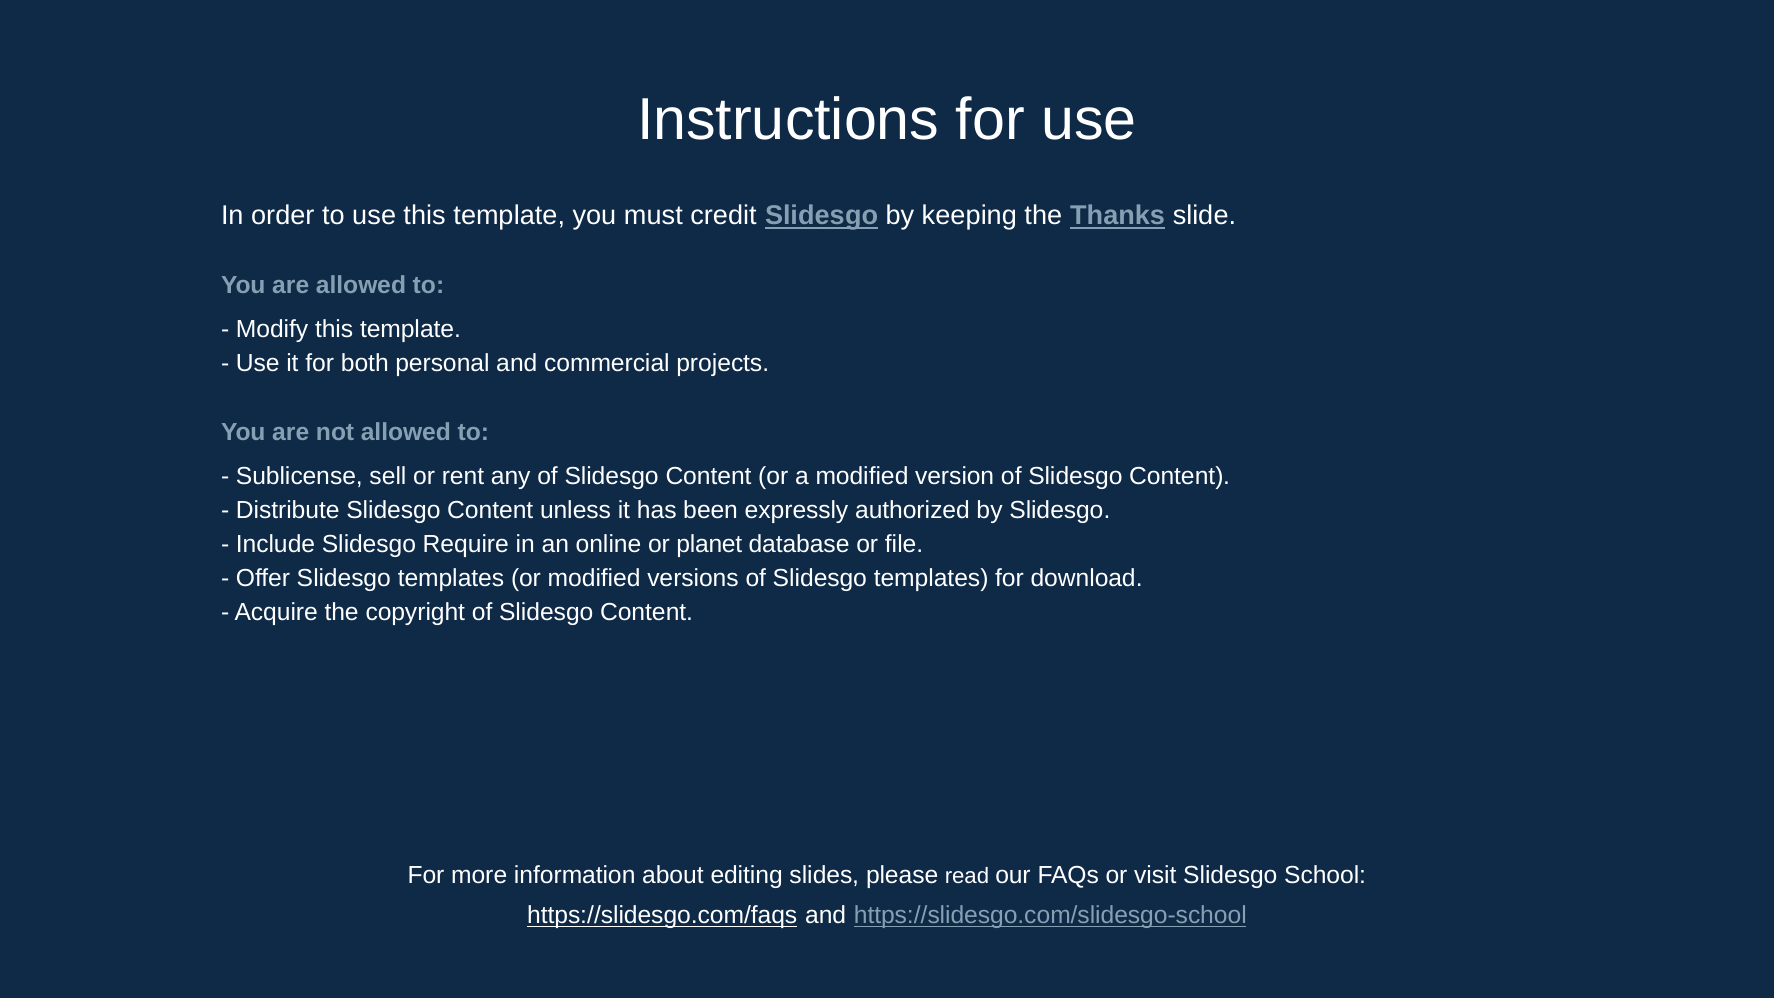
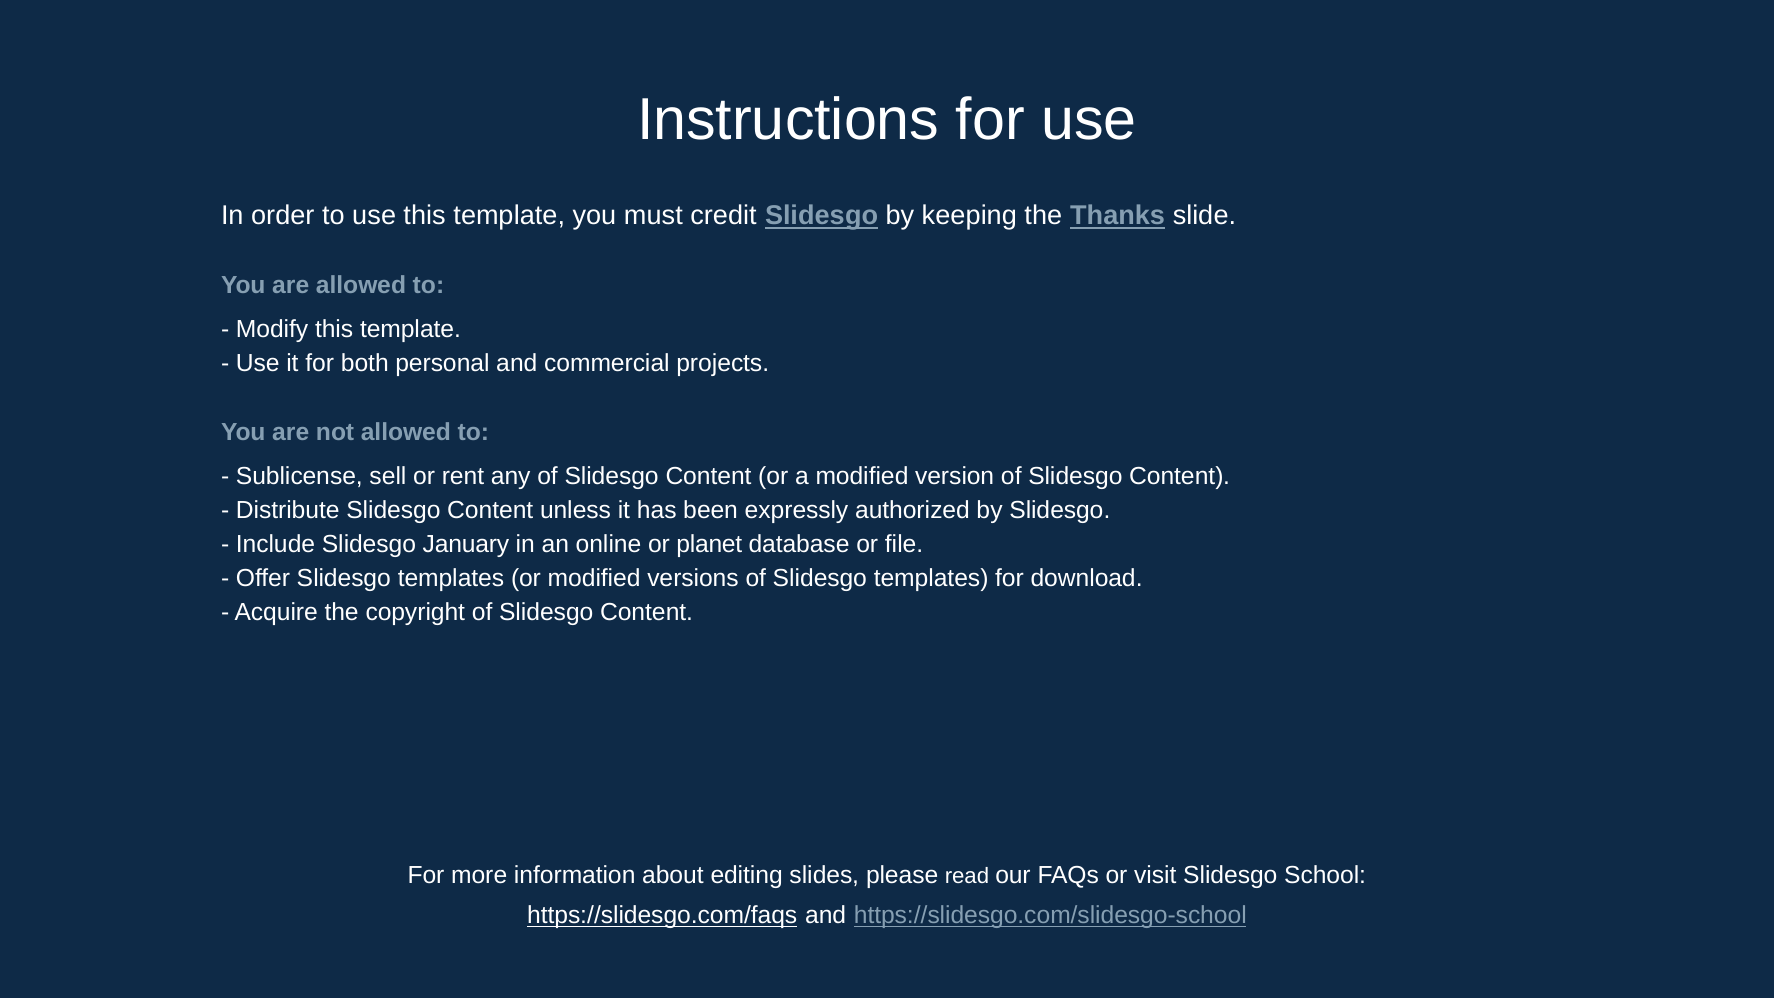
Require: Require -> January
